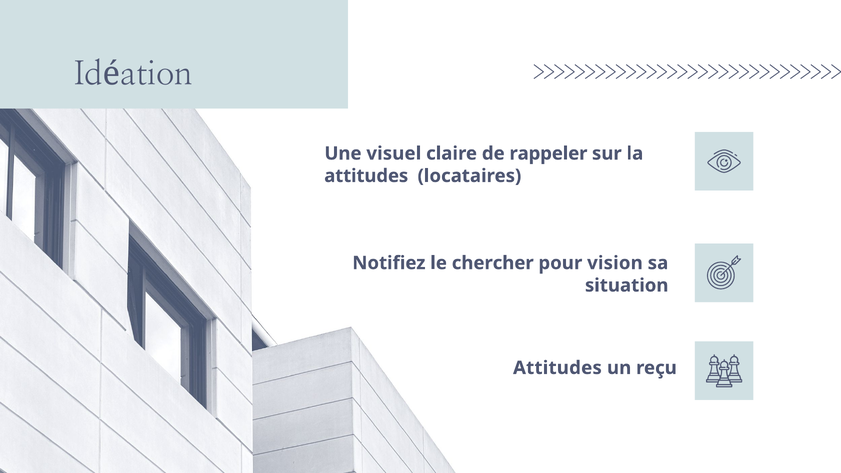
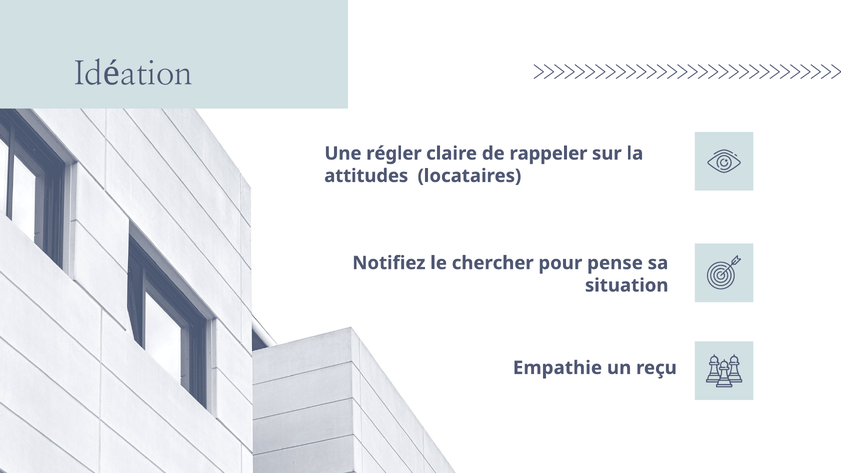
visuel: visuel -> régler
vision: vision -> pense
Attitudes at (557, 368): Attitudes -> Empathie
